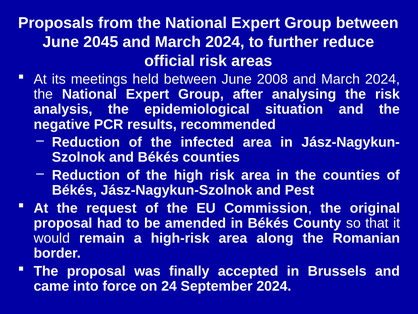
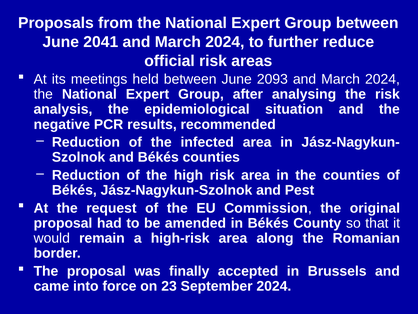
2045: 2045 -> 2041
2008: 2008 -> 2093
24: 24 -> 23
